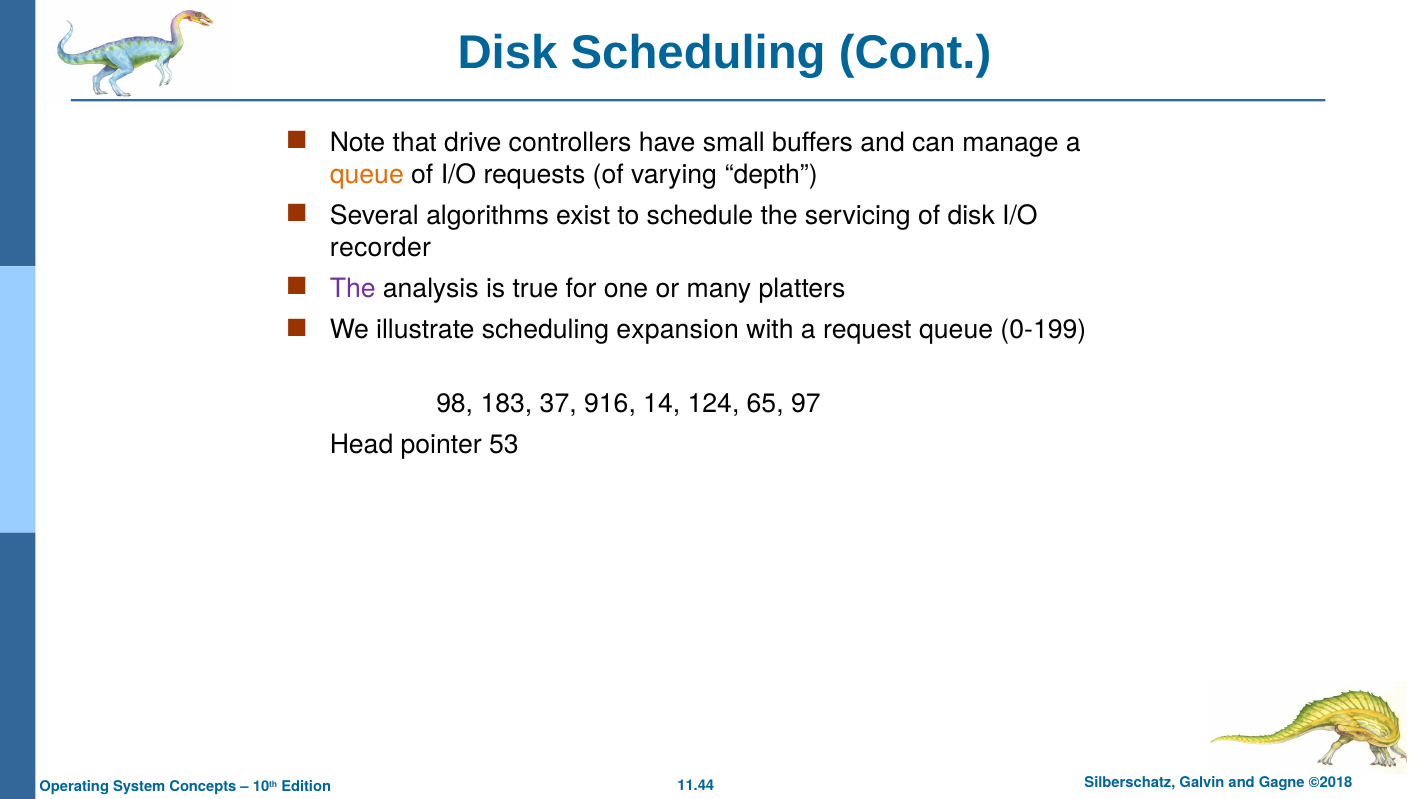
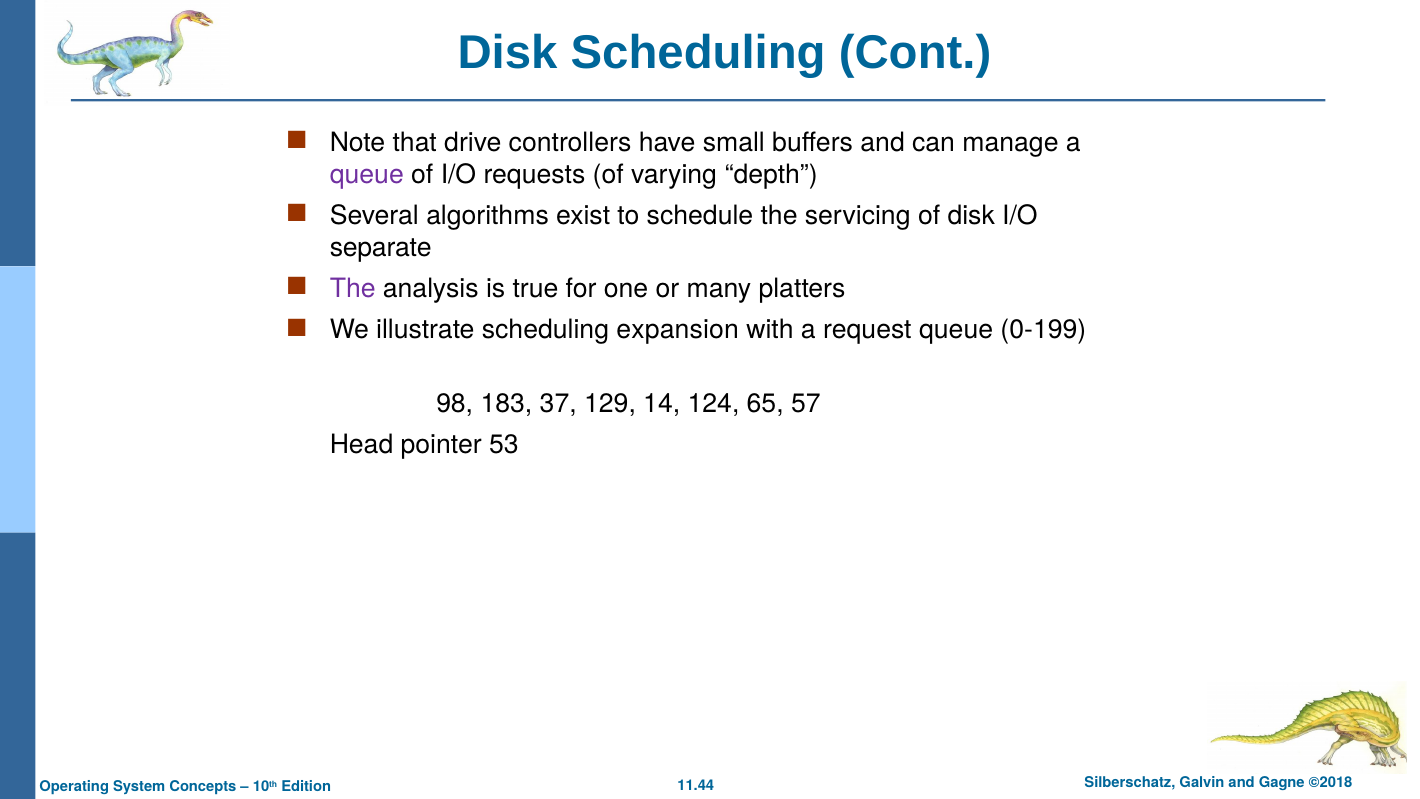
queue at (367, 174) colour: orange -> purple
recorder: recorder -> separate
916: 916 -> 129
97: 97 -> 57
